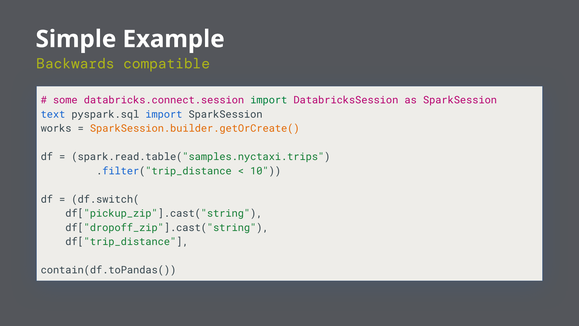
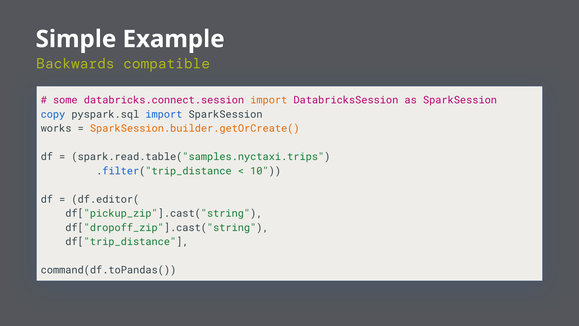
import at (269, 100) colour: green -> orange
text: text -> copy
df.switch(: df.switch( -> df.editor(
contain(df.toPandas(: contain(df.toPandas( -> command(df.toPandas(
